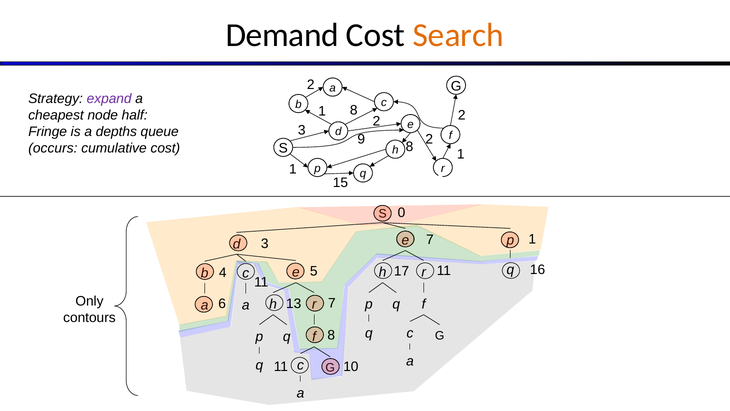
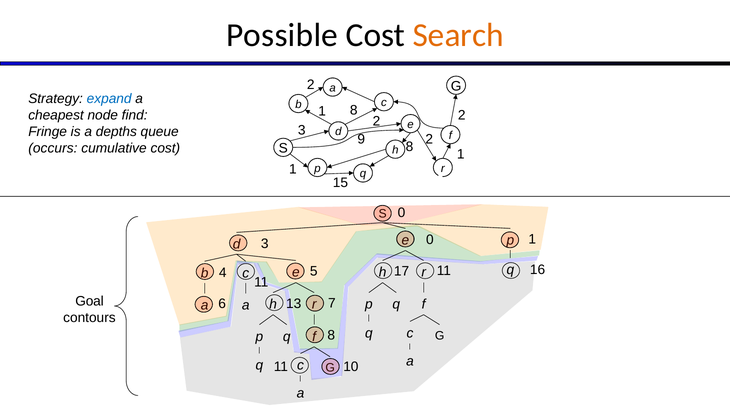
Demand: Demand -> Possible
expand colour: purple -> blue
half: half -> find
3 7: 7 -> 0
Only: Only -> Goal
